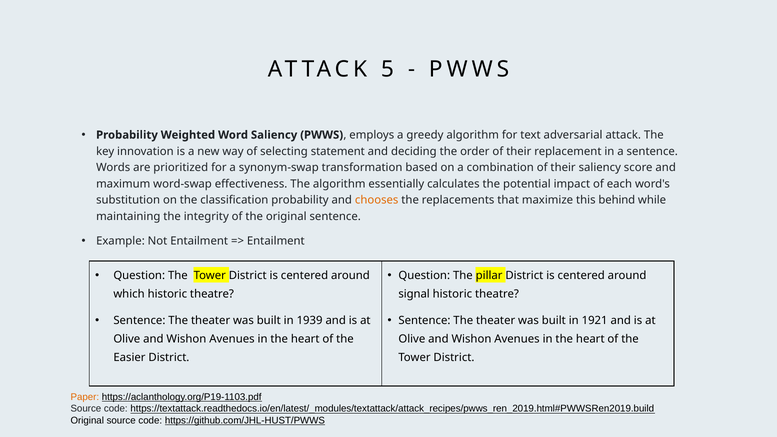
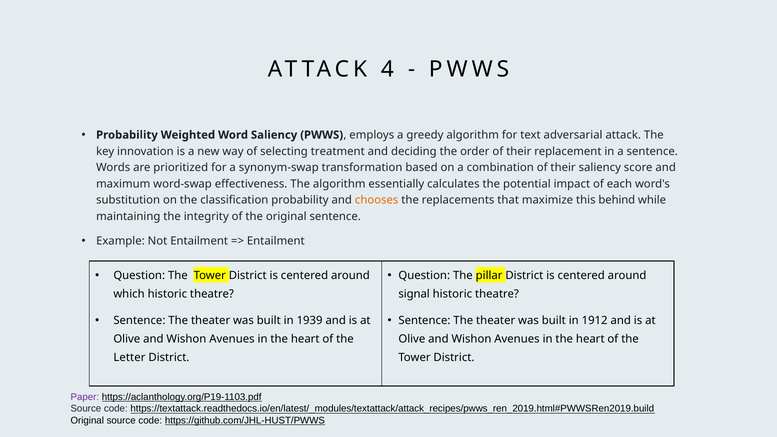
5: 5 -> 4
statement: statement -> treatment
1921: 1921 -> 1912
Easier: Easier -> Letter
Paper colour: orange -> purple
